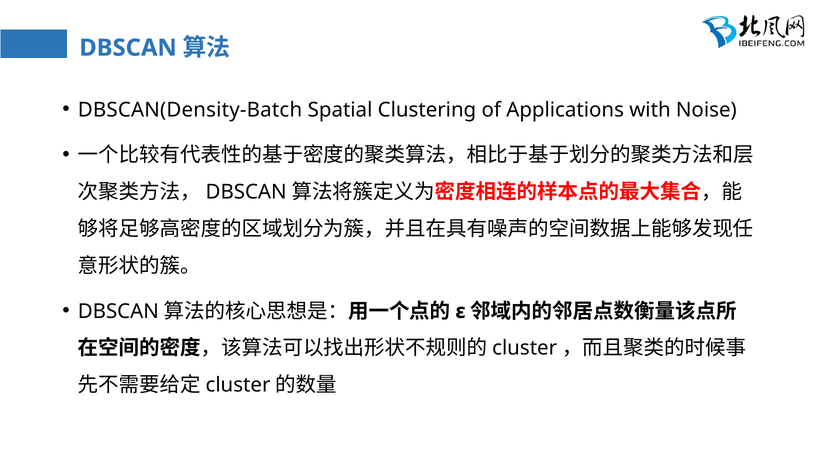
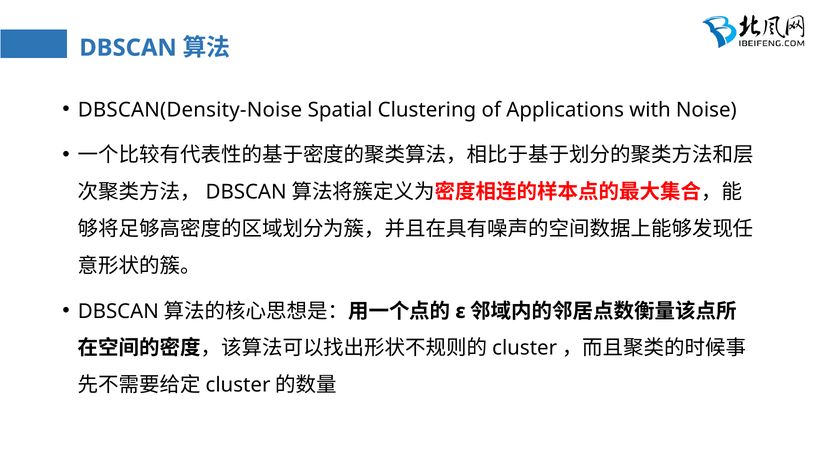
DBSCAN(Density-Batch: DBSCAN(Density-Batch -> DBSCAN(Density-Noise
